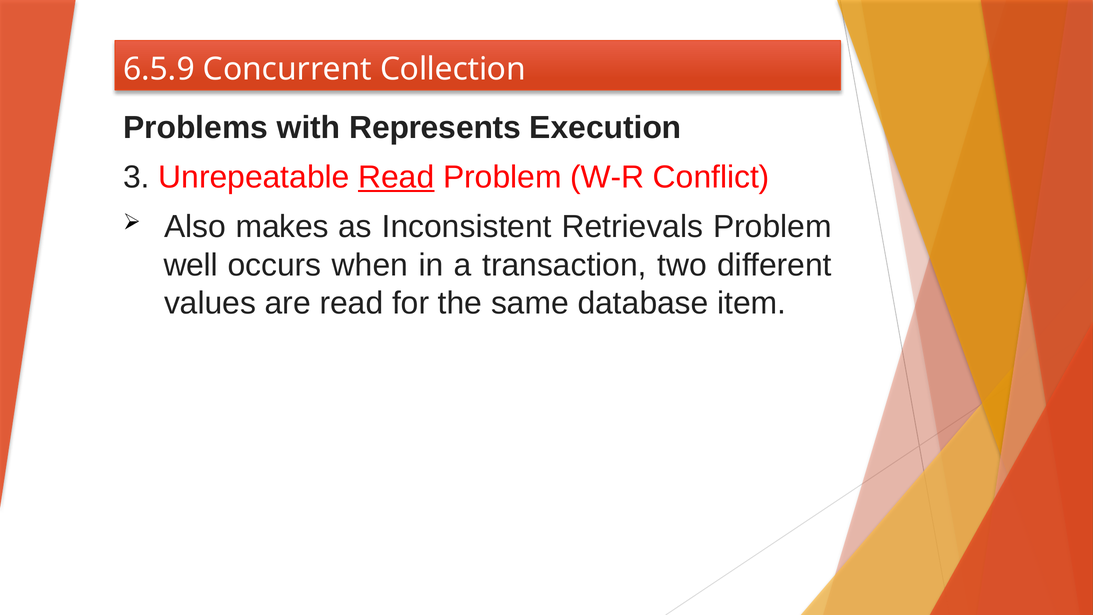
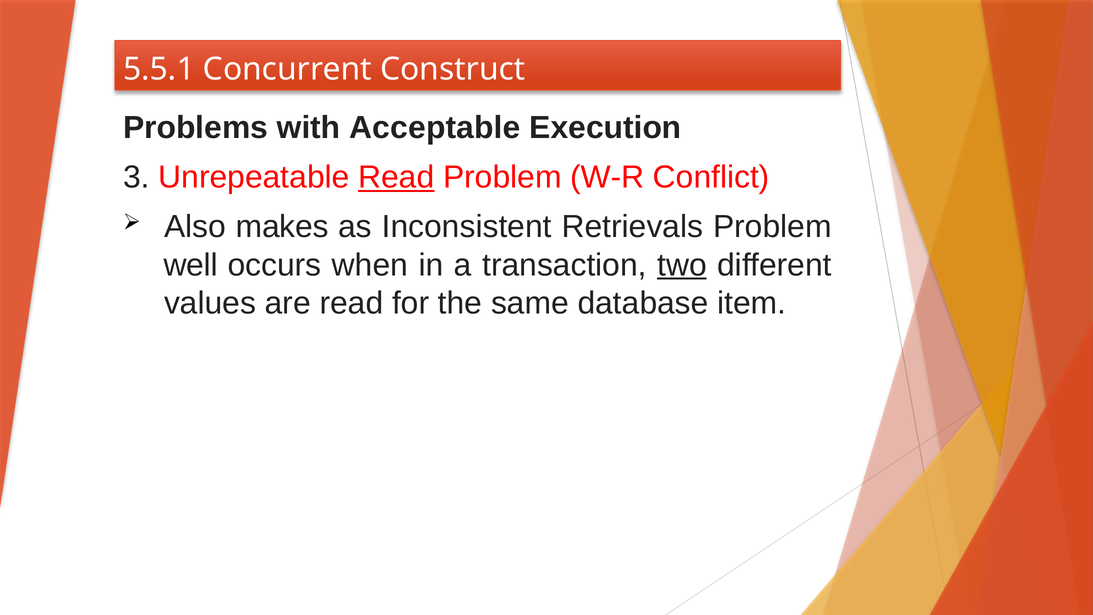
6.5.9: 6.5.9 -> 5.5.1
Collection: Collection -> Construct
Represents: Represents -> Acceptable
two underline: none -> present
